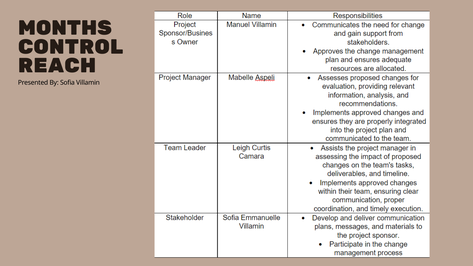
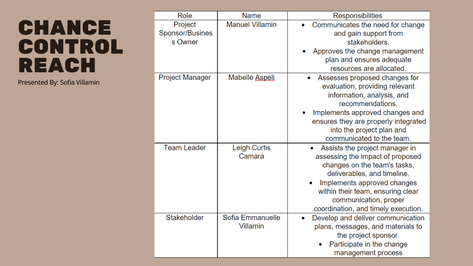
MONTHS: MONTHS -> CHANCE
